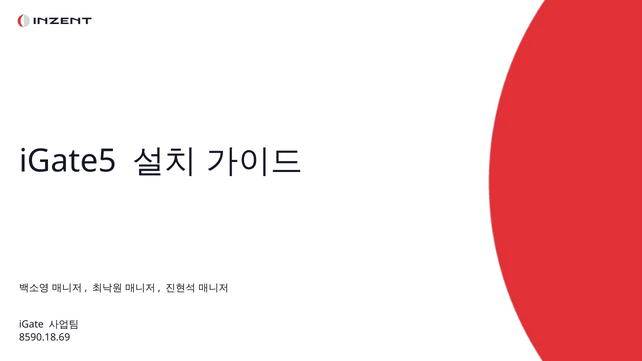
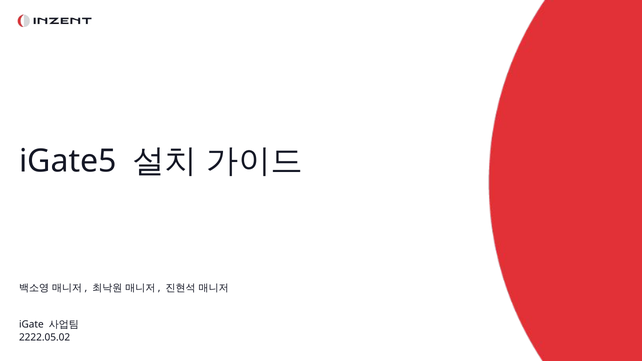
8590.18.69: 8590.18.69 -> 2222.05.02
